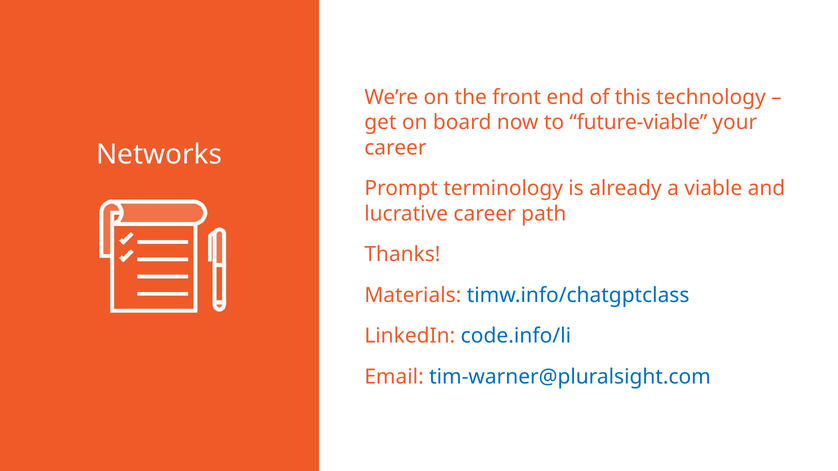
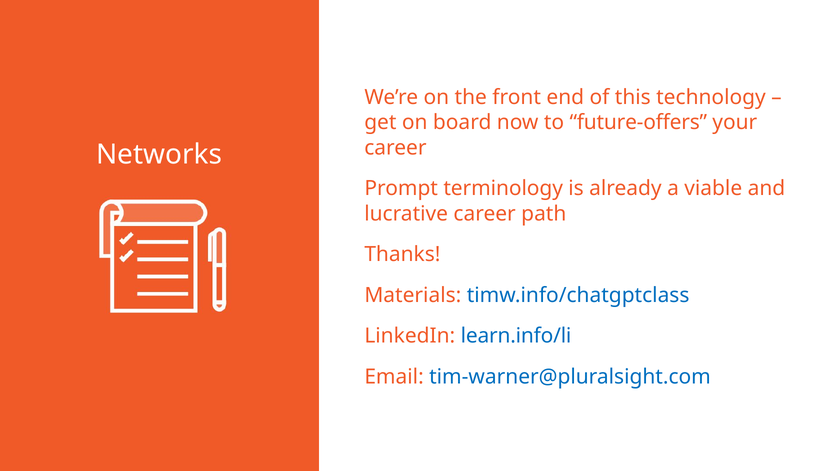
future-viable: future-viable -> future-offers
code.info/li: code.info/li -> learn.info/li
